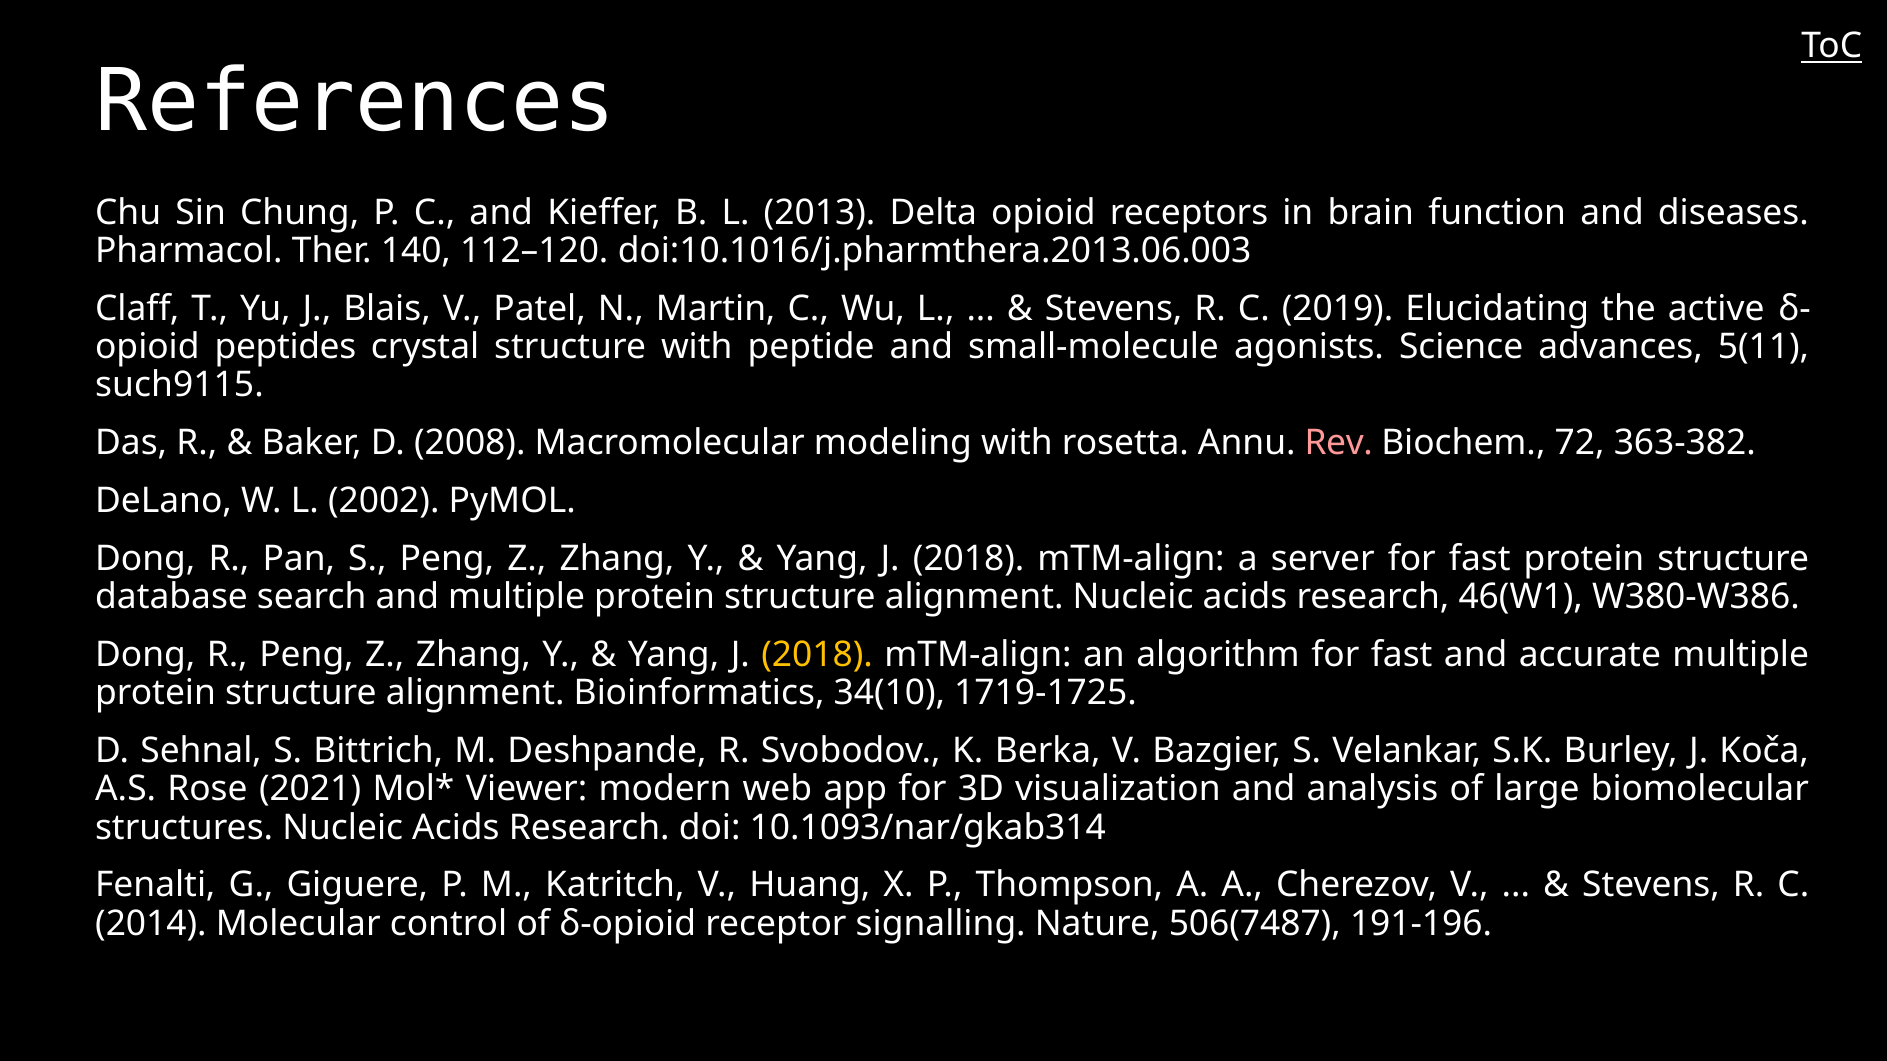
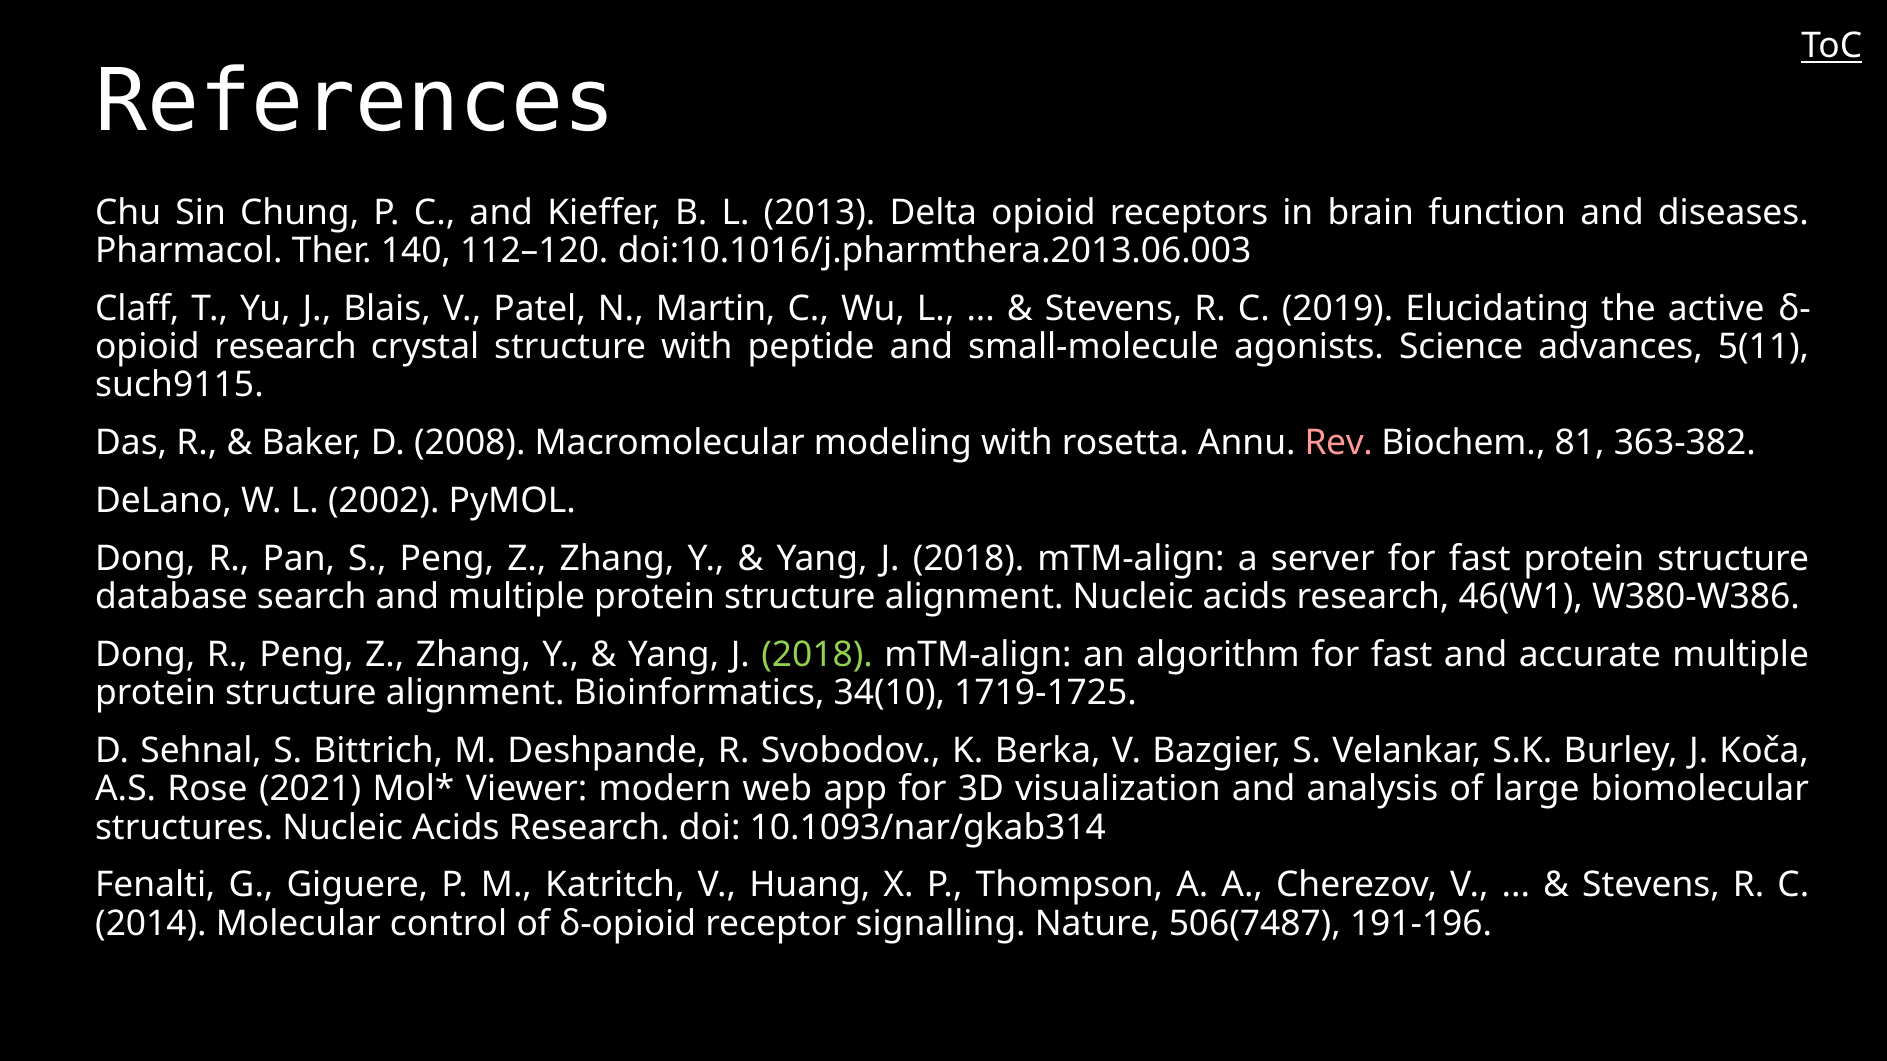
opioid peptides: peptides -> research
72: 72 -> 81
2018 at (817, 655) colour: yellow -> light green
